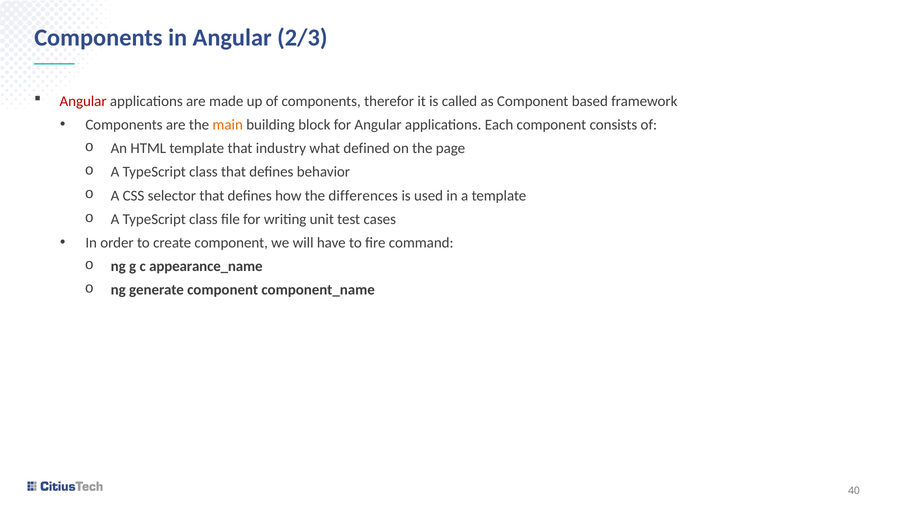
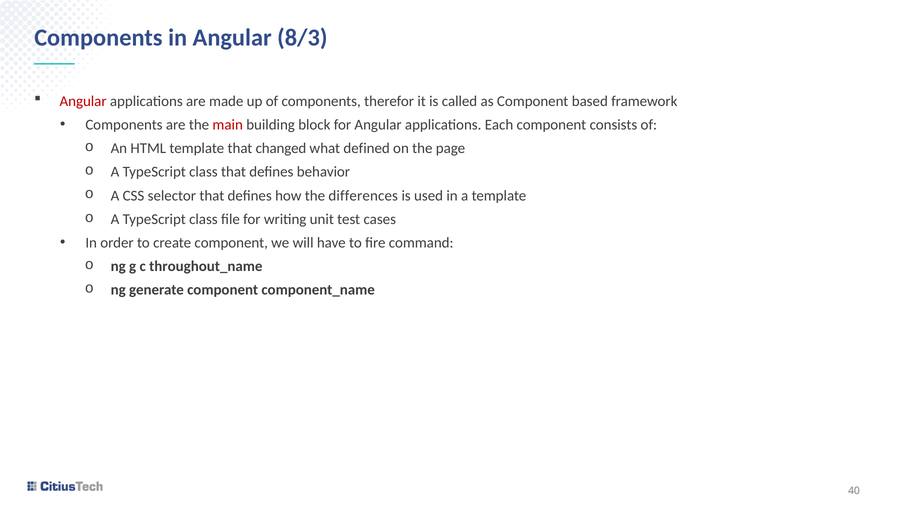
2/3: 2/3 -> 8/3
main colour: orange -> red
industry: industry -> changed
appearance_name: appearance_name -> throughout_name
